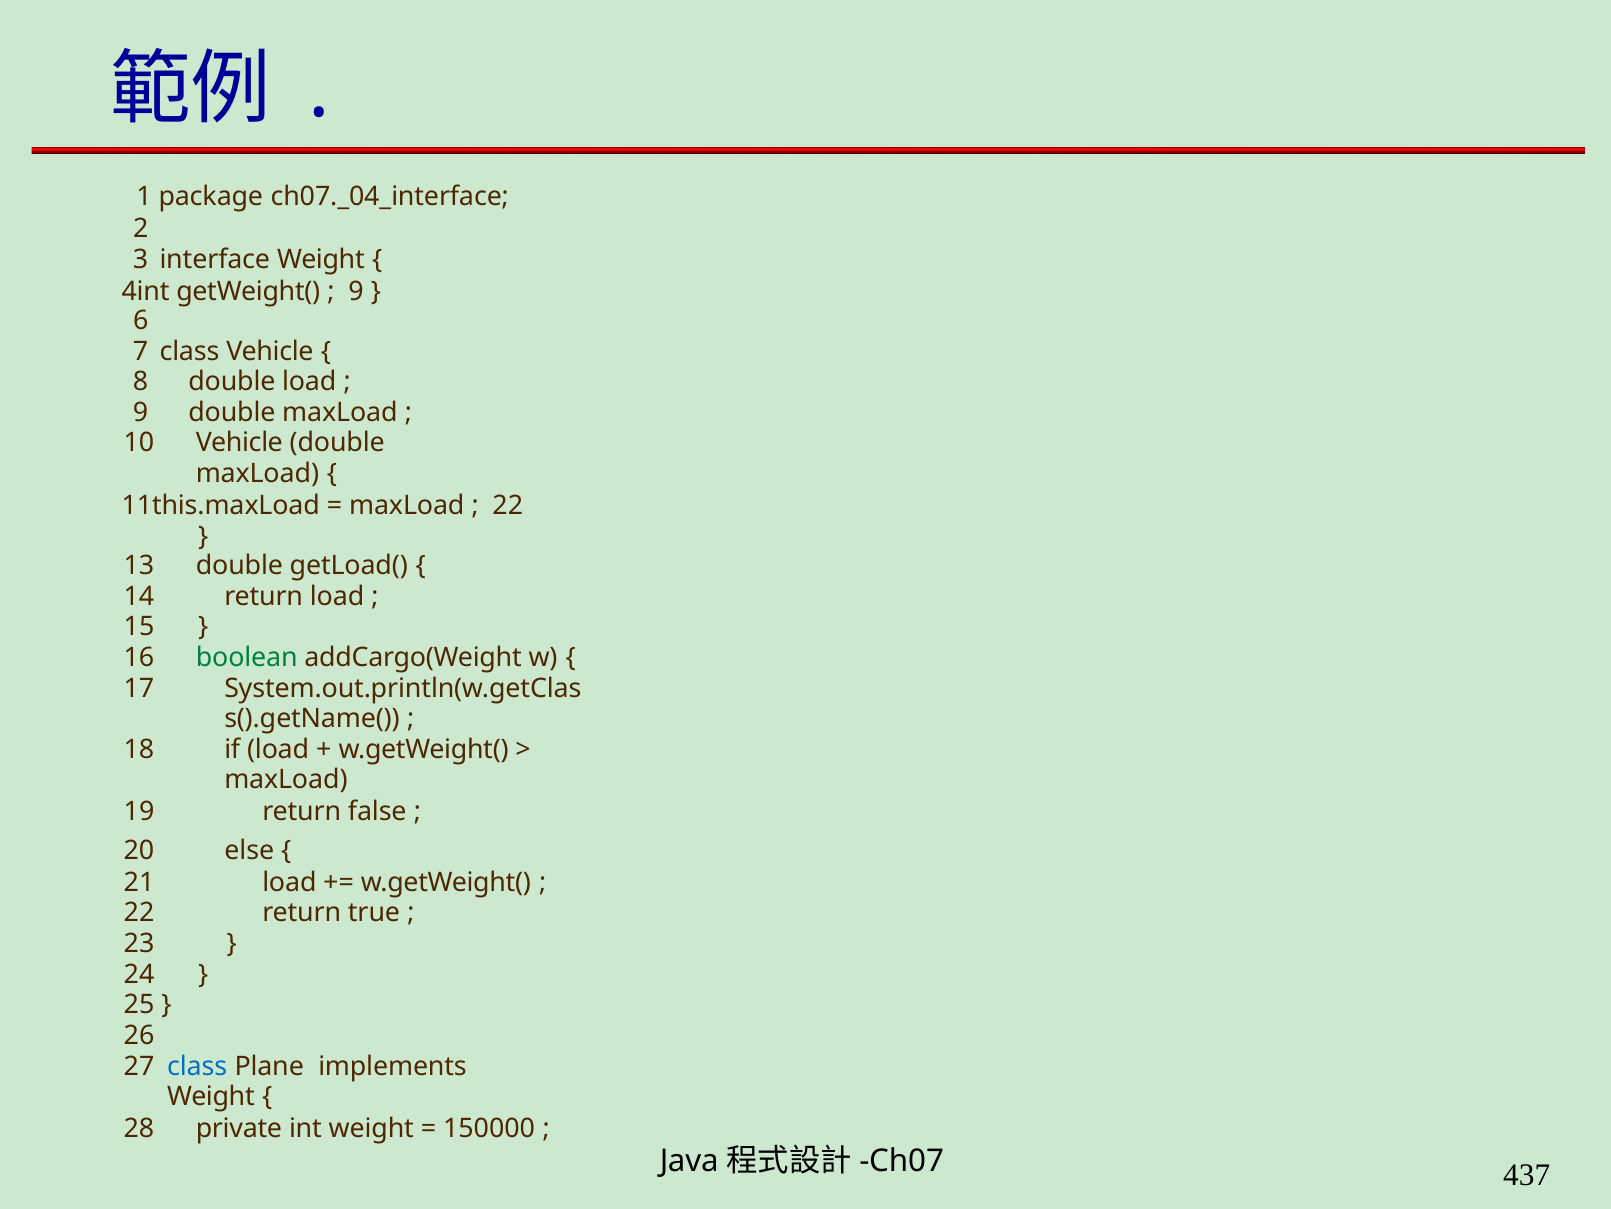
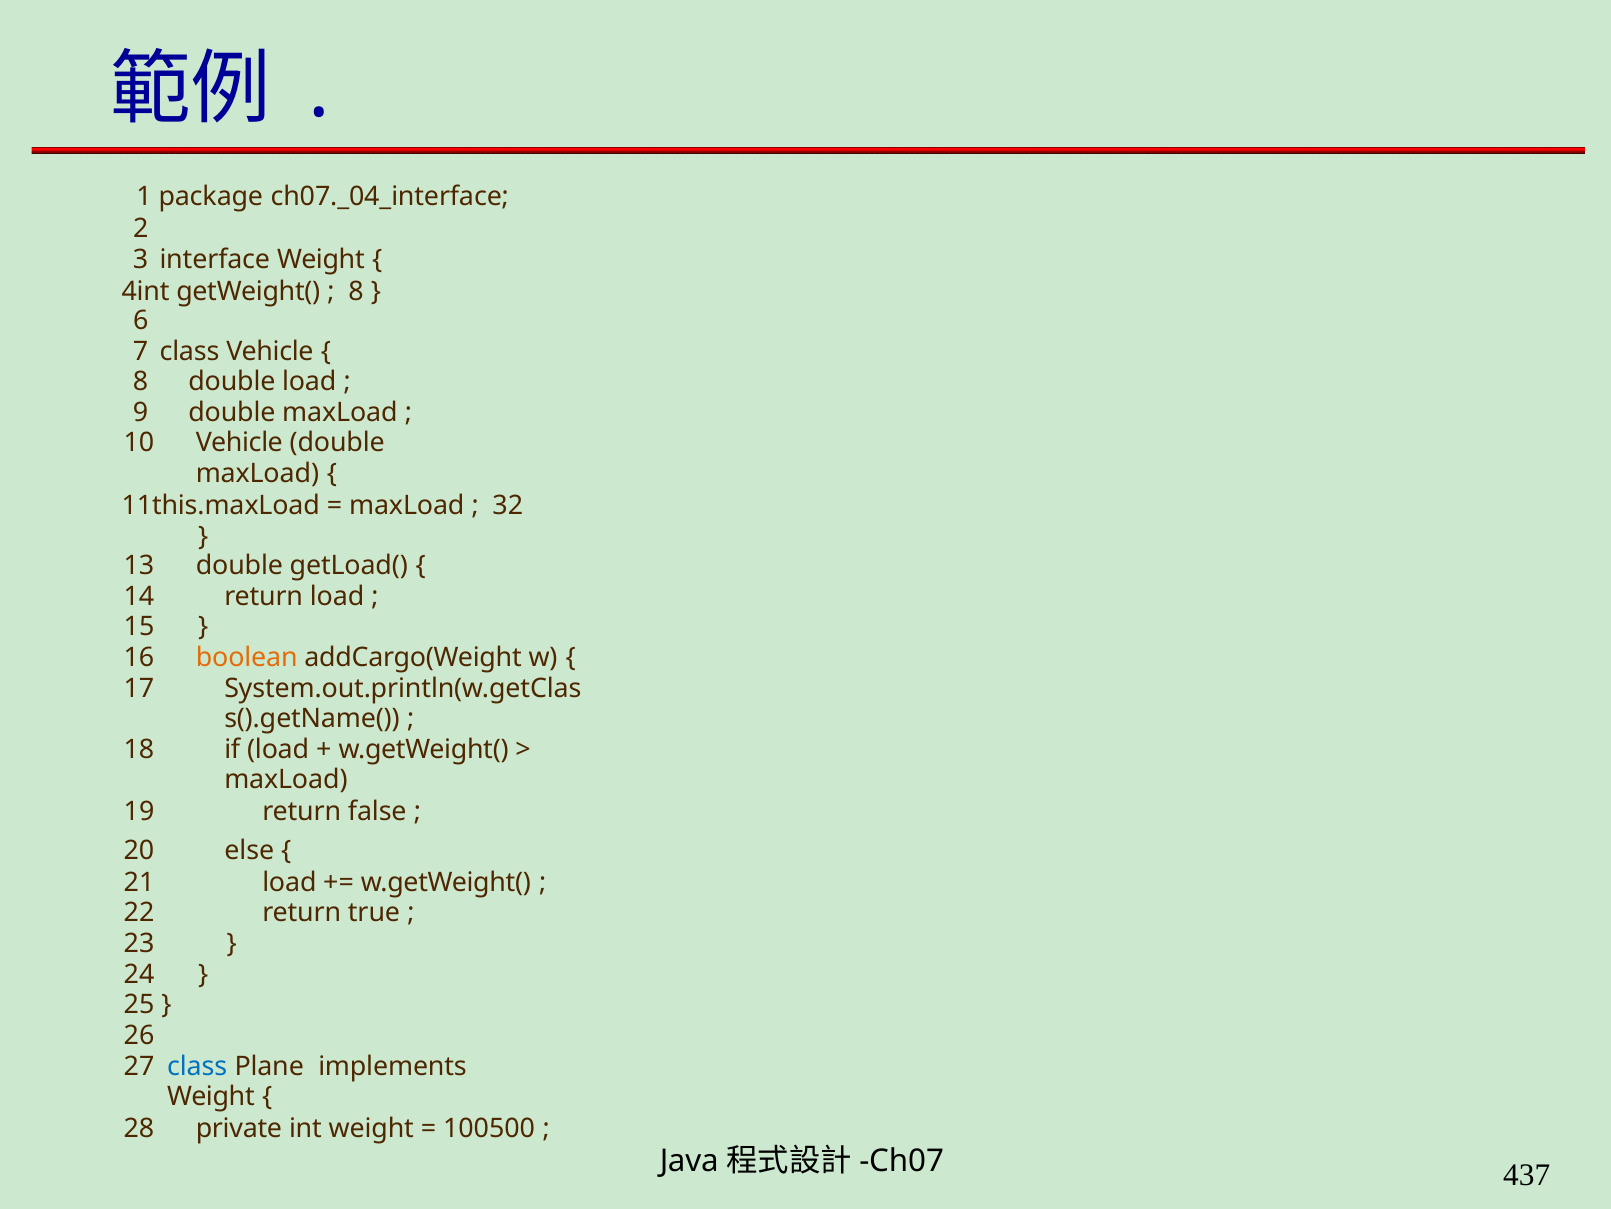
9 at (356, 291): 9 -> 8
22 at (508, 506): 22 -> 32
boolean colour: green -> orange
150000: 150000 -> 100500
